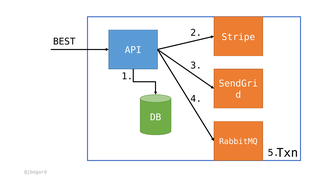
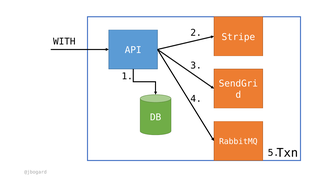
BEST: BEST -> WITH
